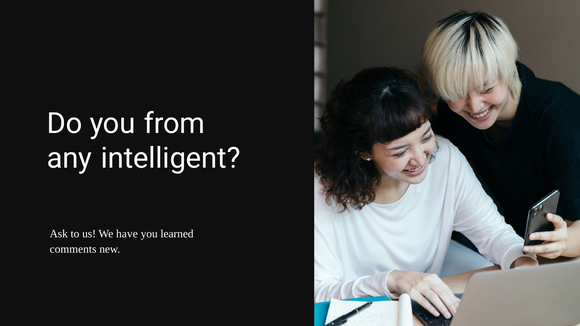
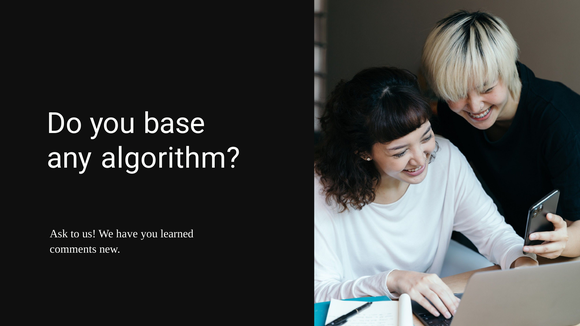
from: from -> base
intelligent: intelligent -> algorithm
